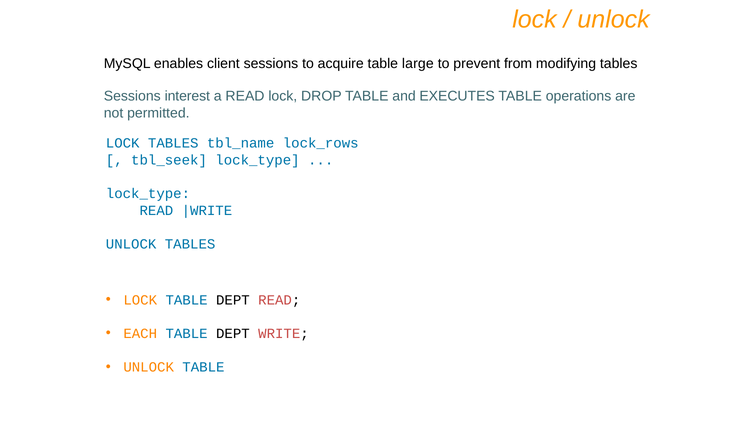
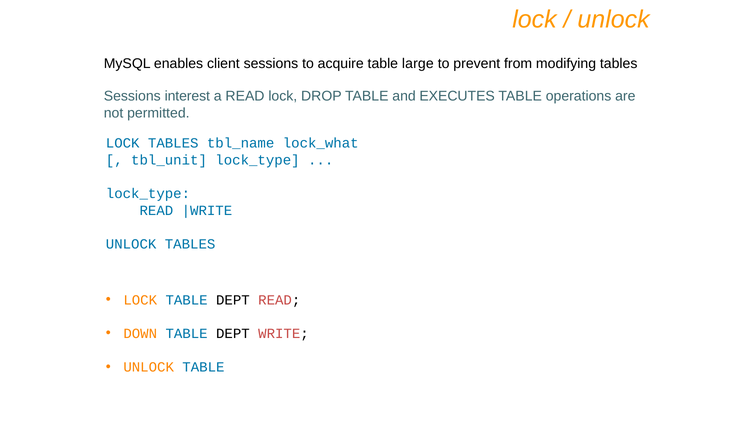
lock_rows: lock_rows -> lock_what
tbl_seek: tbl_seek -> tbl_unit
EACH: EACH -> DOWN
